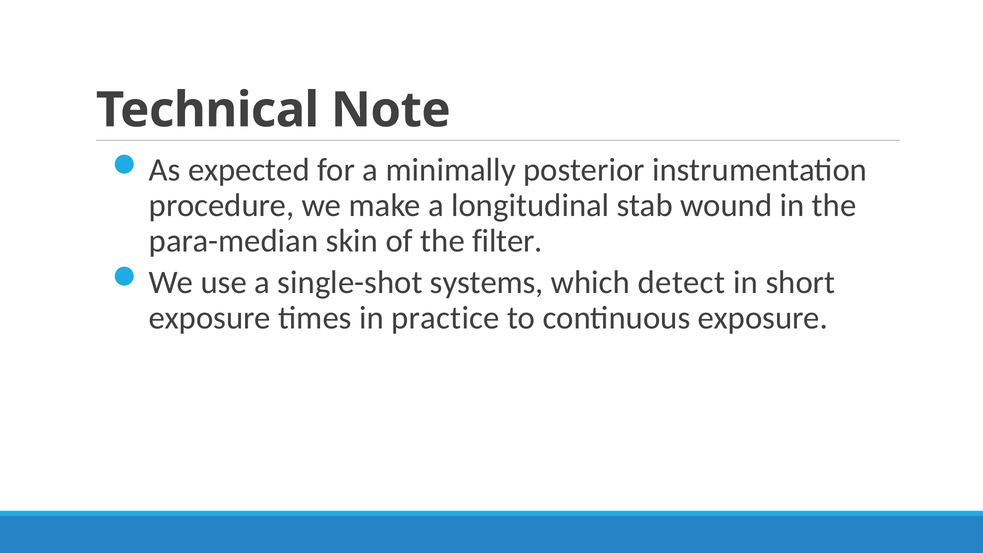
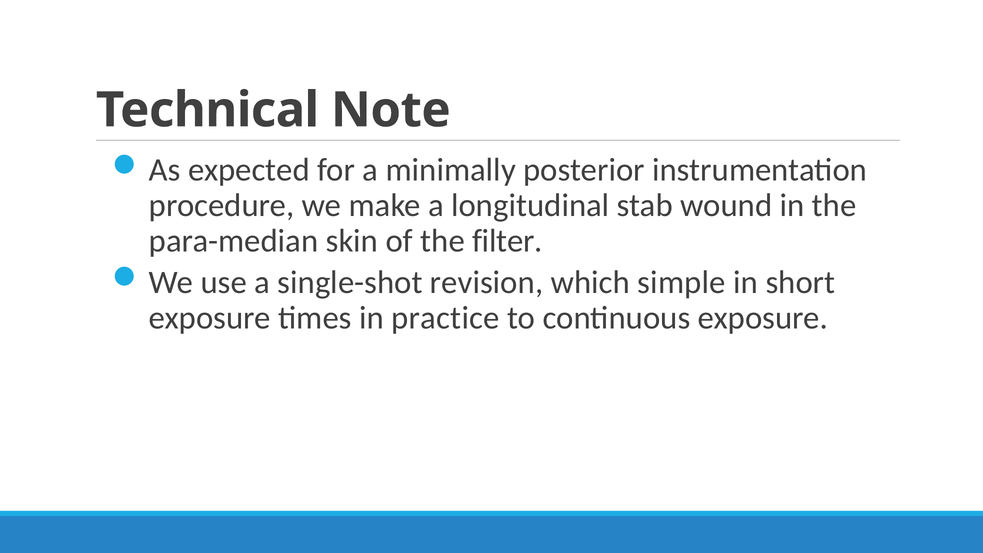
systems: systems -> revision
detect: detect -> simple
